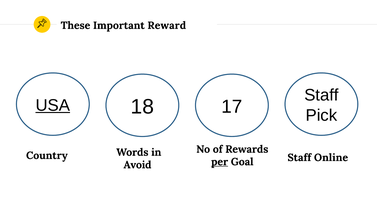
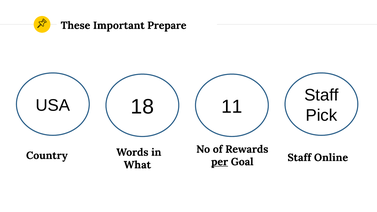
Reward: Reward -> Prepare
17: 17 -> 11
USA underline: present -> none
Avoid: Avoid -> What
